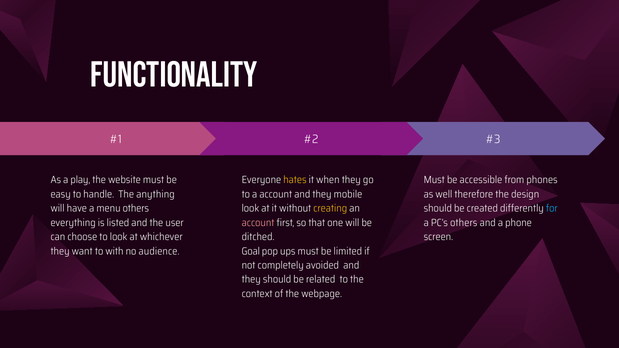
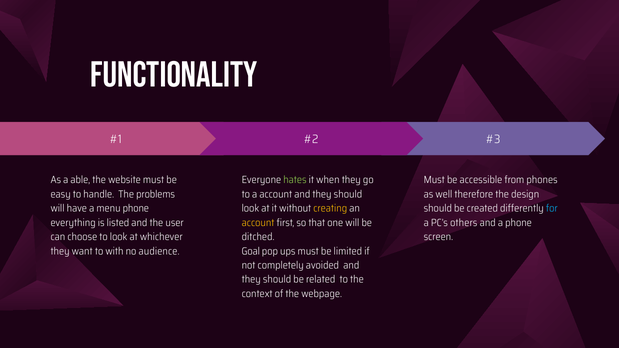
play: play -> able
hates colour: yellow -> light green
anything: anything -> problems
mobile at (348, 194): mobile -> should
menu others: others -> phone
account at (258, 223) colour: pink -> yellow
